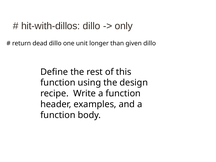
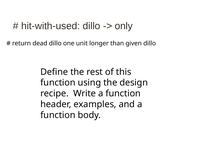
hit-with-dillos: hit-with-dillos -> hit-with-used
